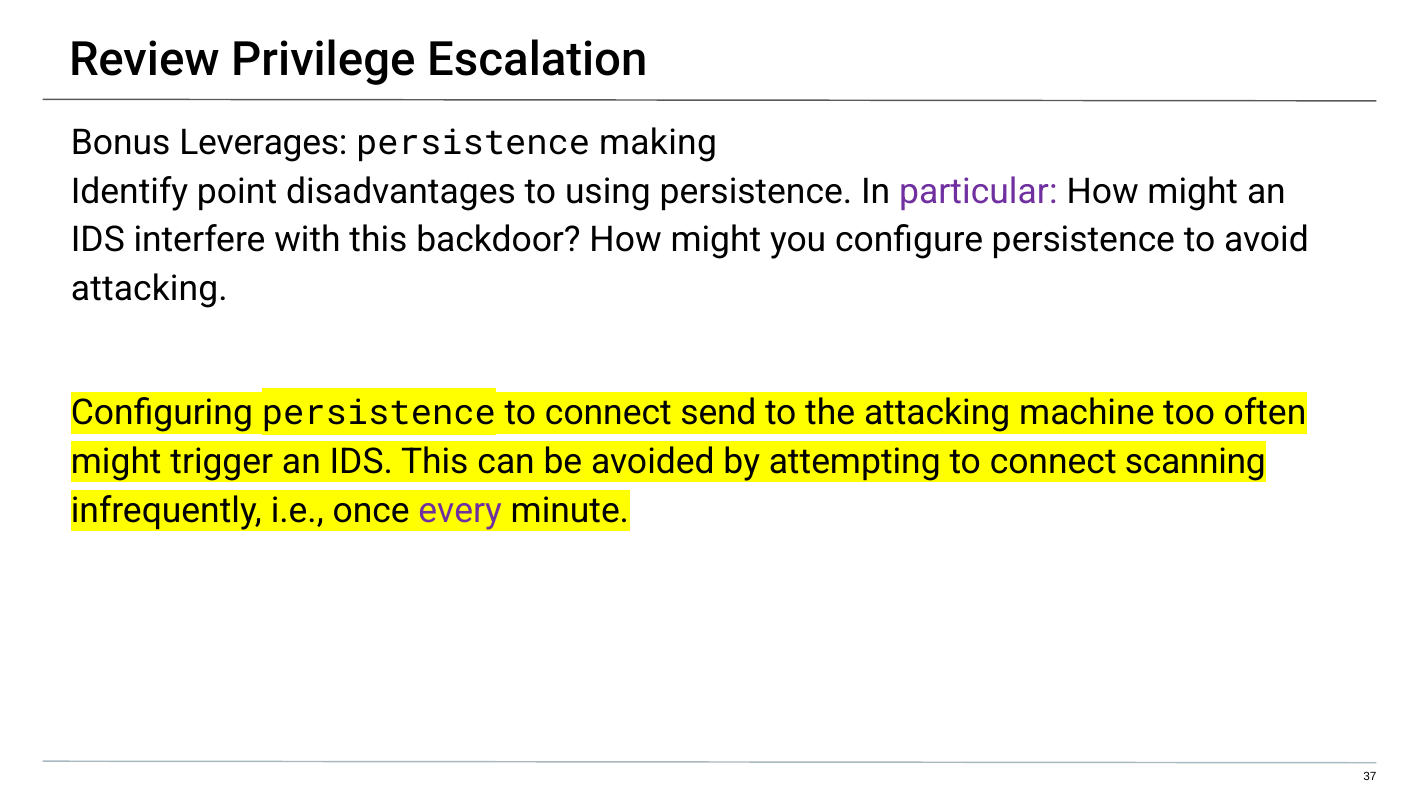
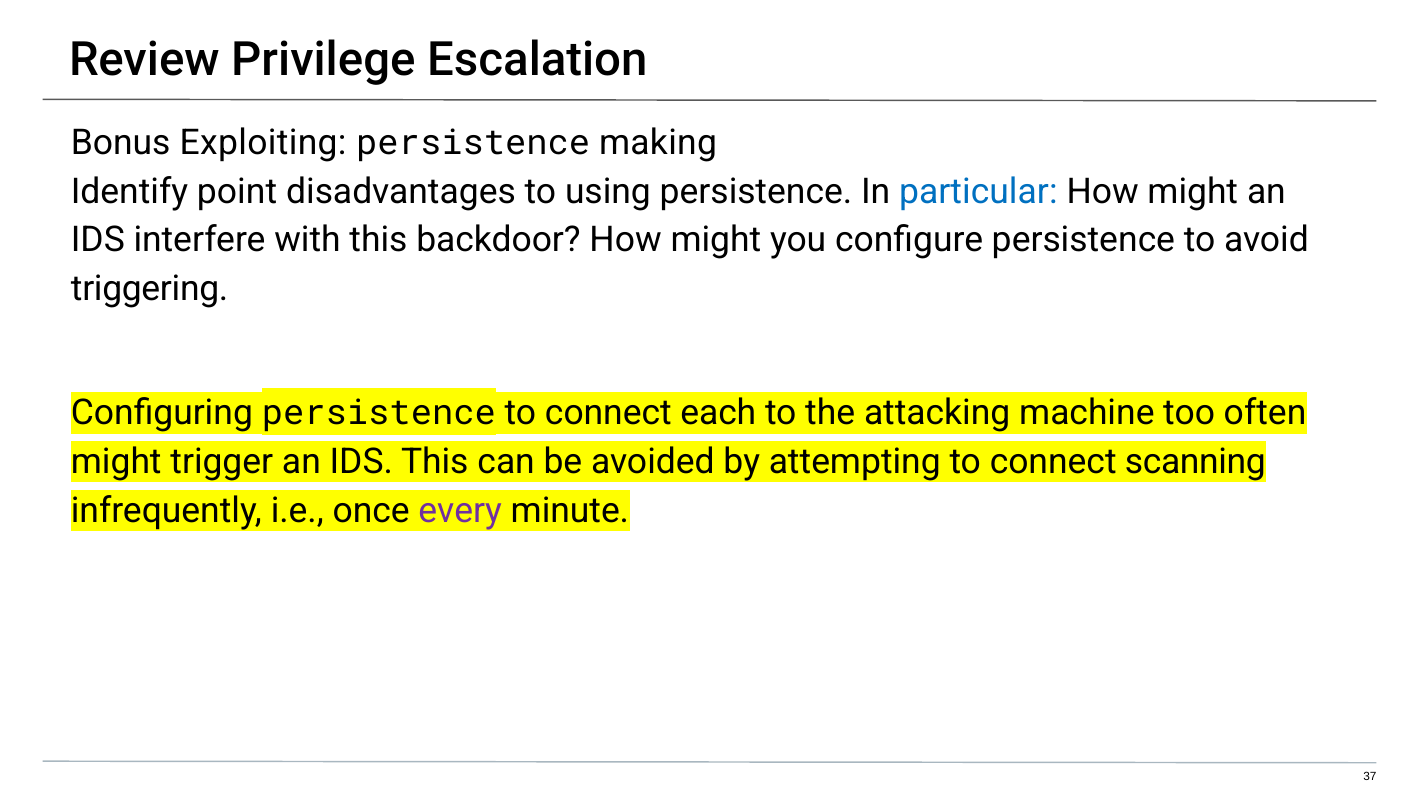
Leverages: Leverages -> Exploiting
particular colour: purple -> blue
attacking at (149, 289): attacking -> triggering
send: send -> each
